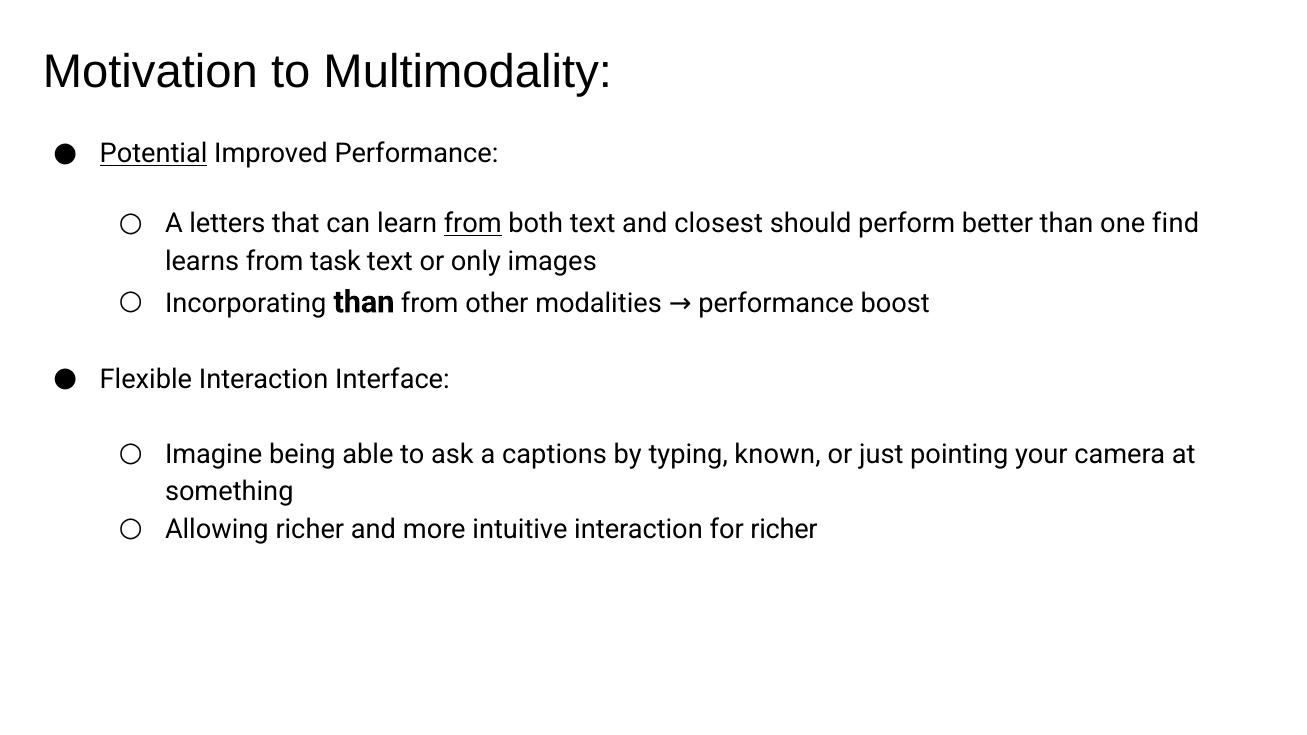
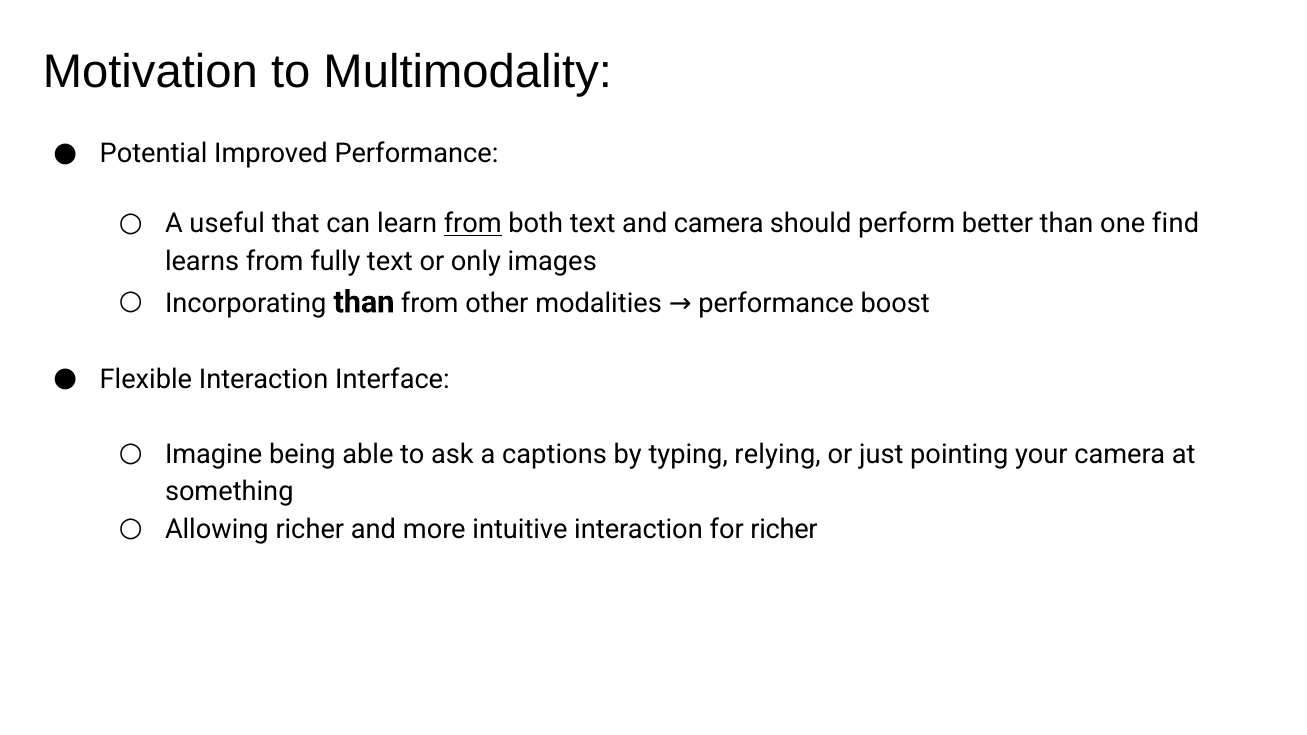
Potential underline: present -> none
letters: letters -> useful
and closest: closest -> camera
task: task -> fully
known: known -> relying
